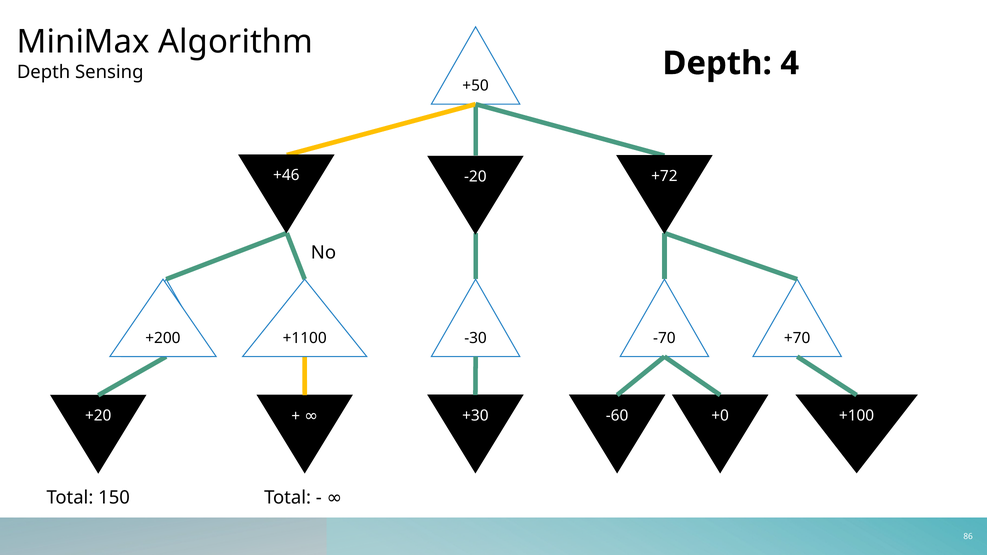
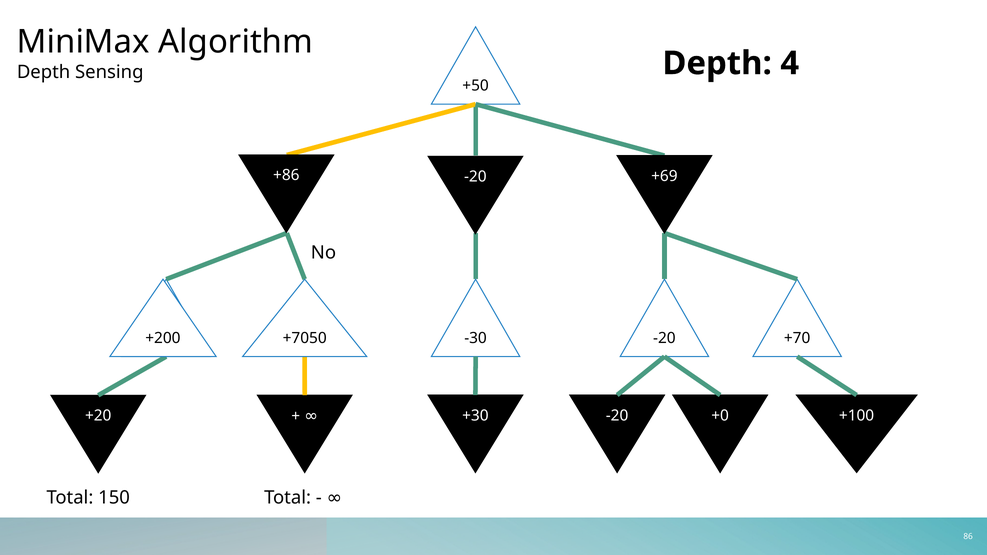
+46: +46 -> +86
+72: +72 -> +69
+1100: +1100 -> +7050
-70 at (664, 338): -70 -> -20
+30 -60: -60 -> -20
